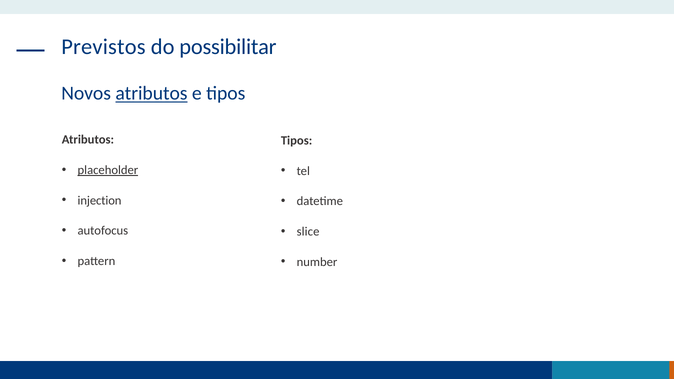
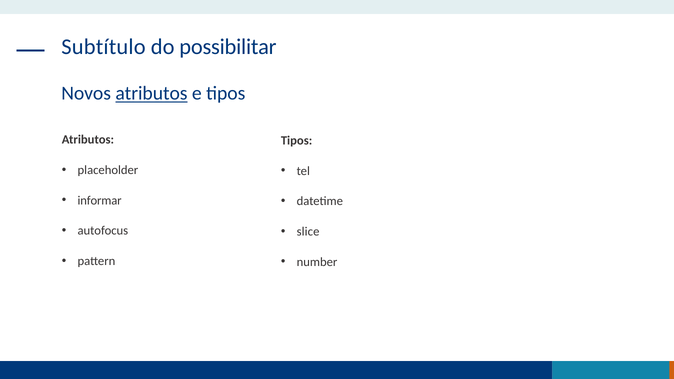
Previstos: Previstos -> Subtítulo
placeholder underline: present -> none
injection: injection -> informar
